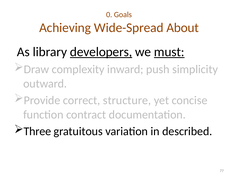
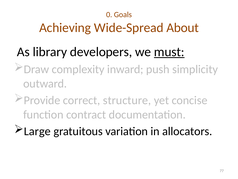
developers underline: present -> none
Three: Three -> Large
described: described -> allocators
